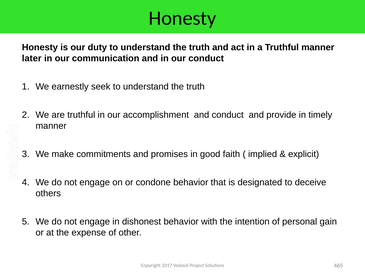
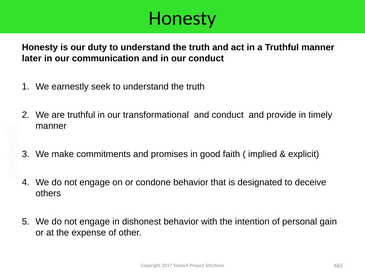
accomplishment: accomplishment -> transformational
